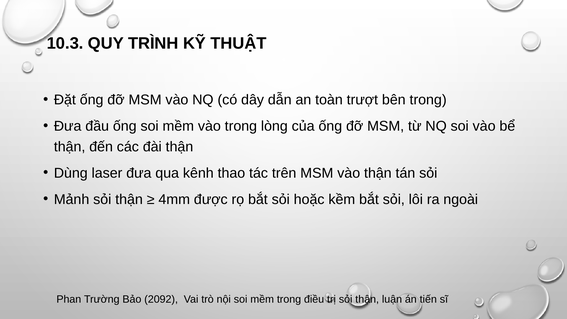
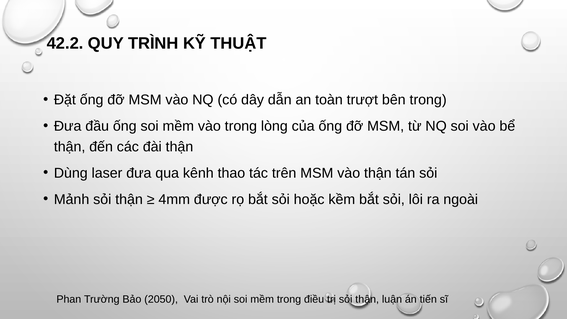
10.3: 10.3 -> 42.2
2092: 2092 -> 2050
